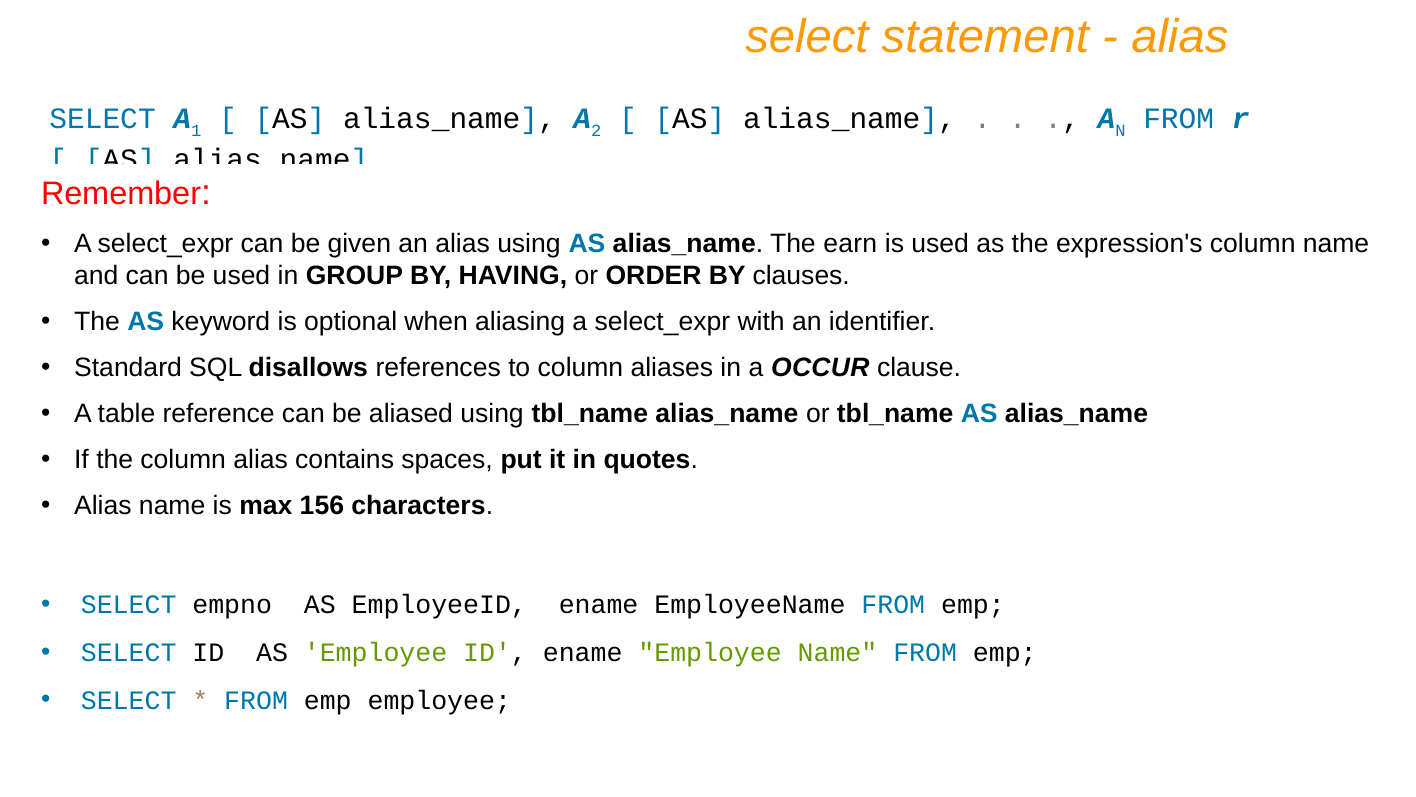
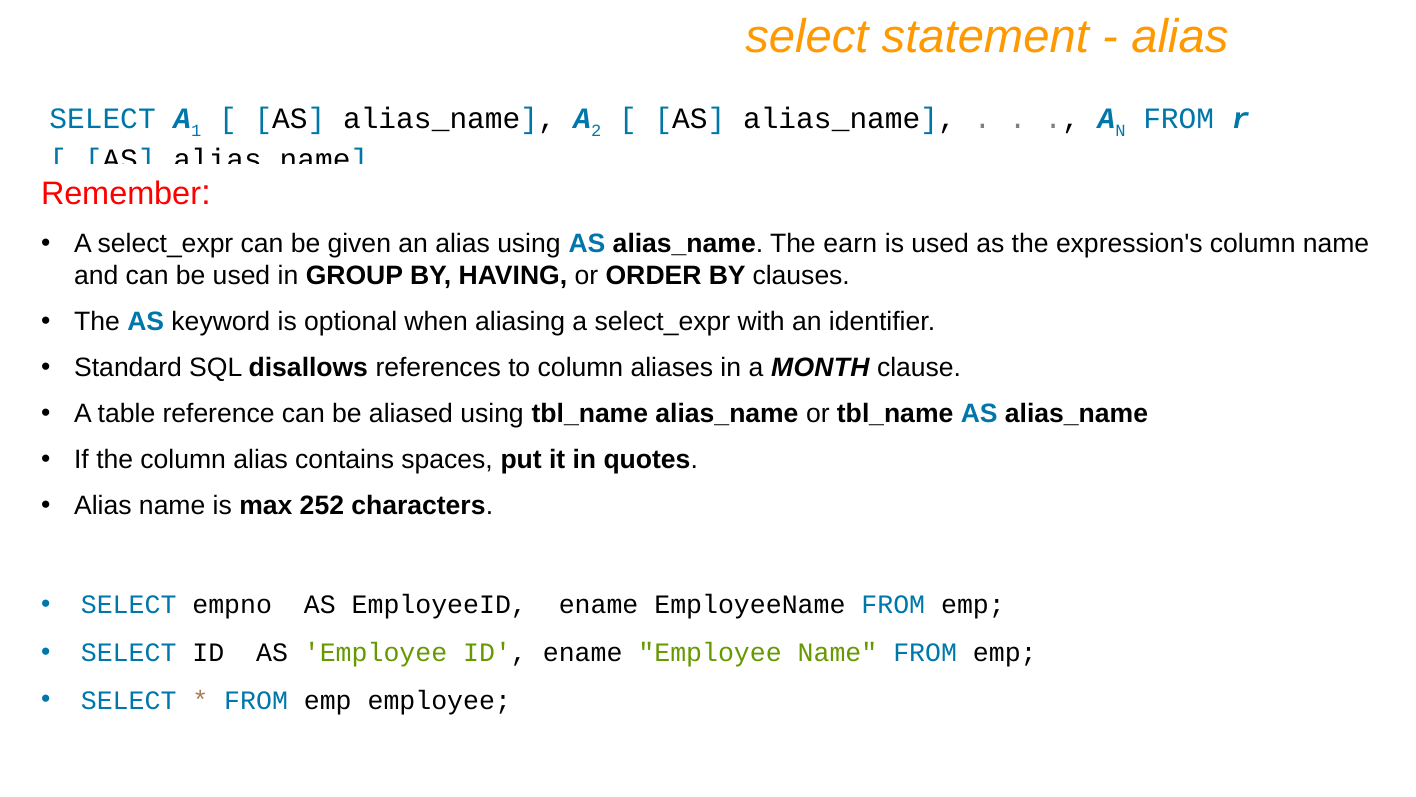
OCCUR: OCCUR -> MONTH
156: 156 -> 252
